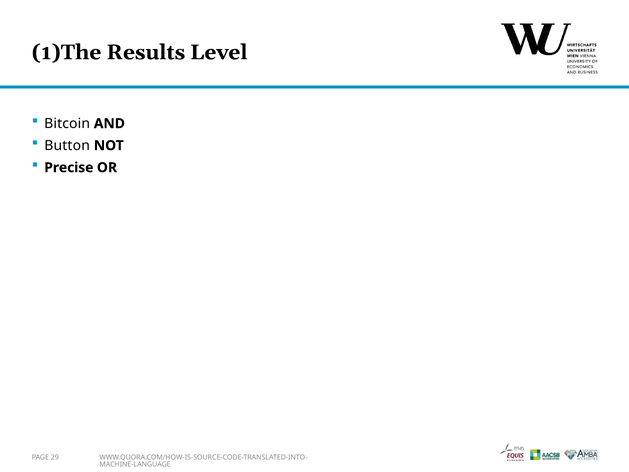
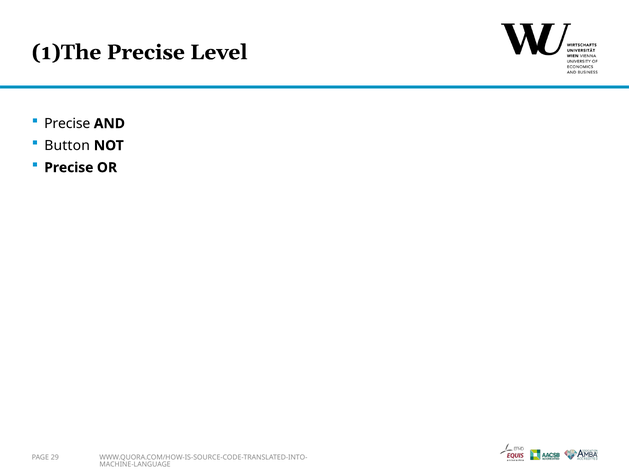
1)The Results: Results -> Precise
Bitcoin at (67, 123): Bitcoin -> Precise
